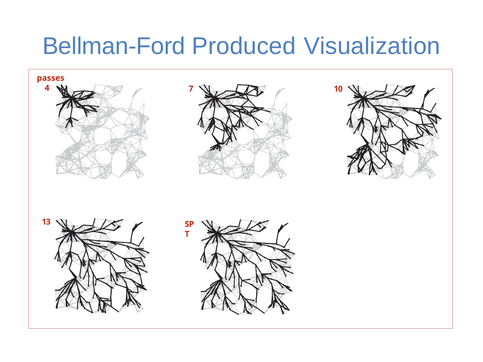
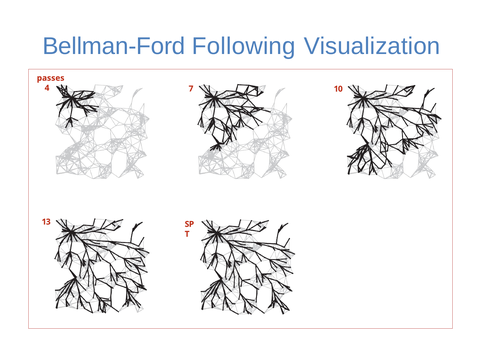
Produced: Produced -> Following
